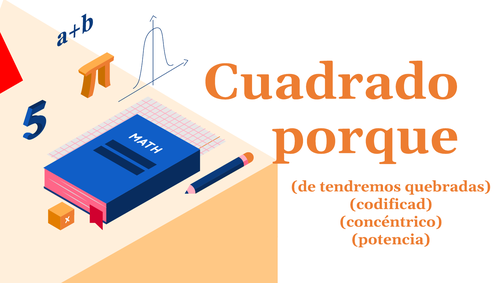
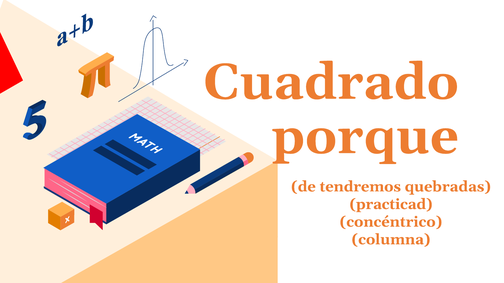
codificad: codificad -> practicad
potencia: potencia -> columna
